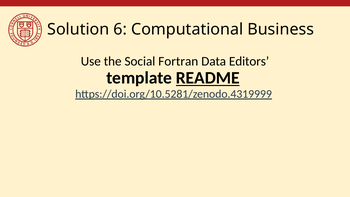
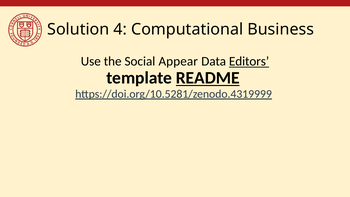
6: 6 -> 4
Fortran: Fortran -> Appear
Editors underline: none -> present
